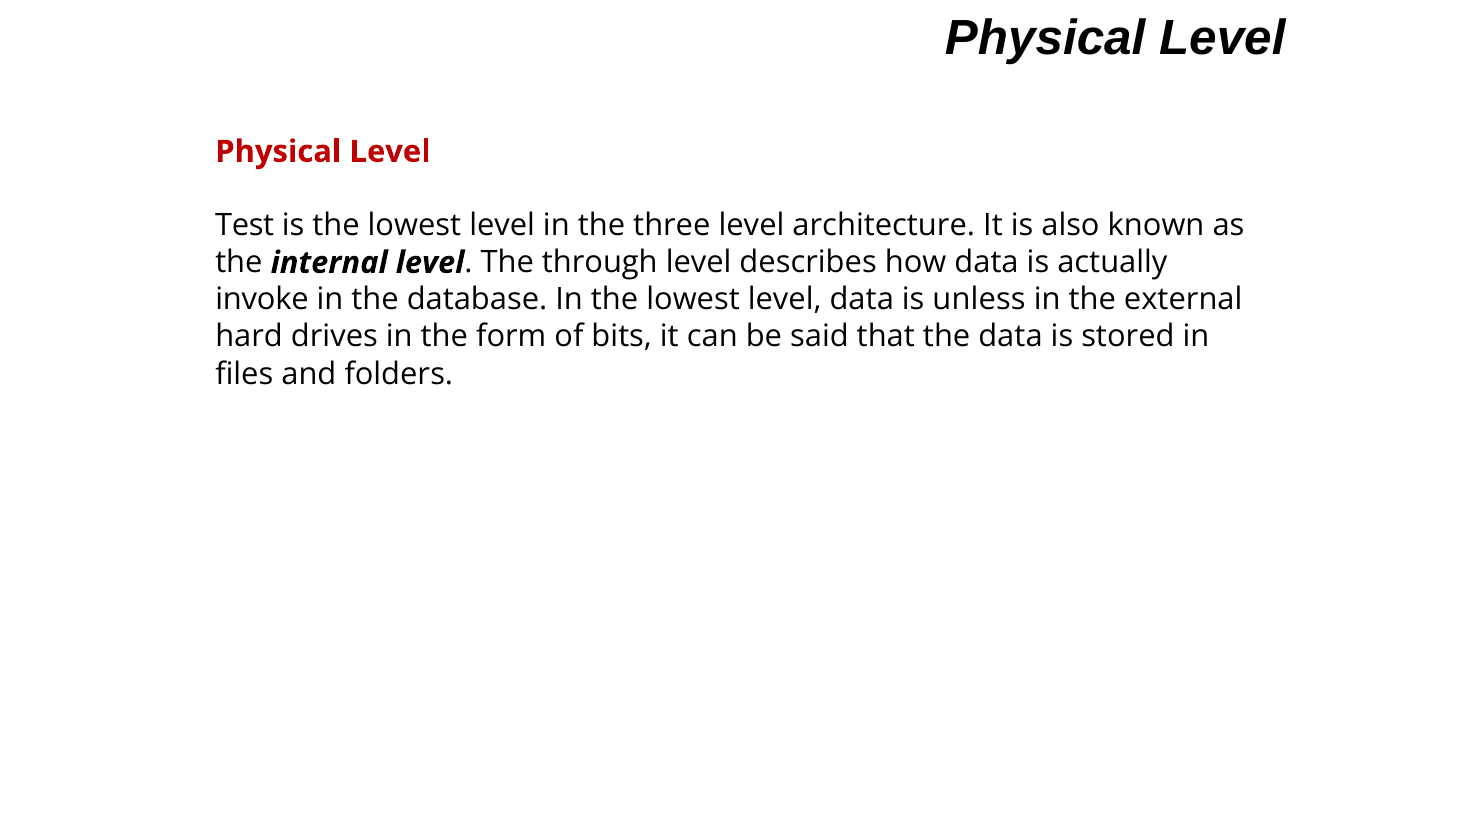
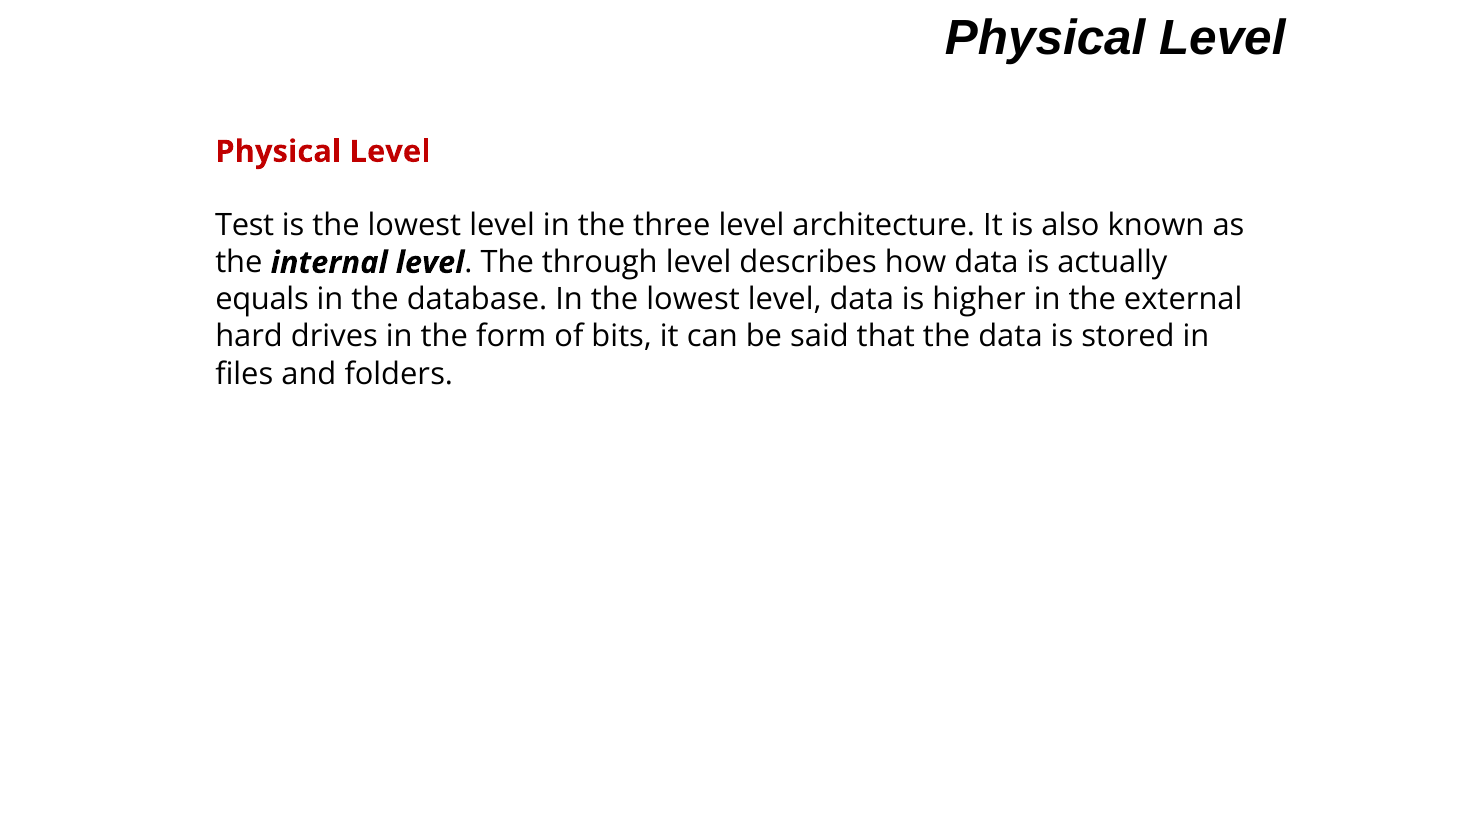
invoke: invoke -> equals
unless: unless -> higher
